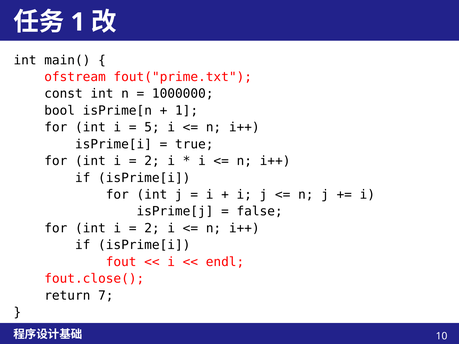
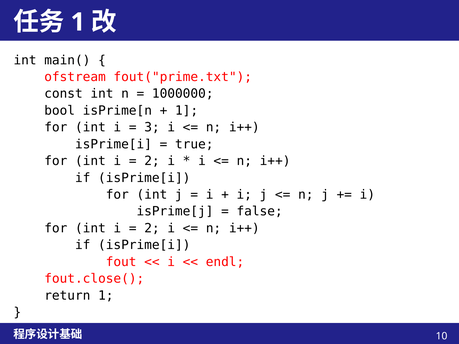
5: 5 -> 3
return 7: 7 -> 1
